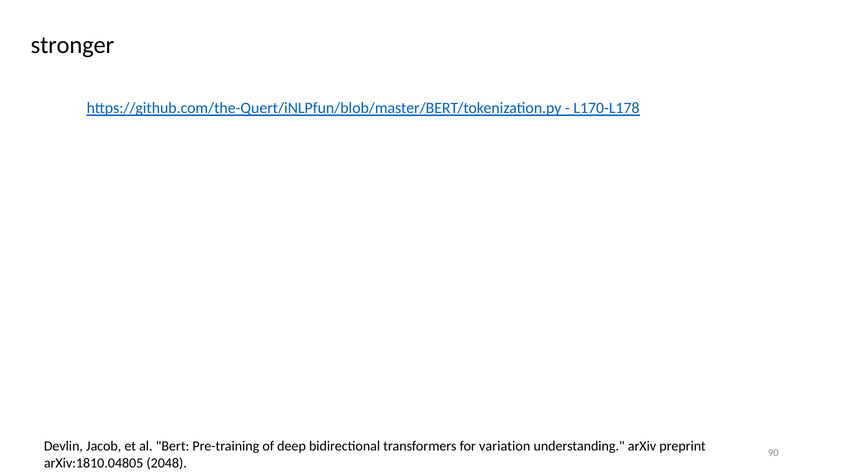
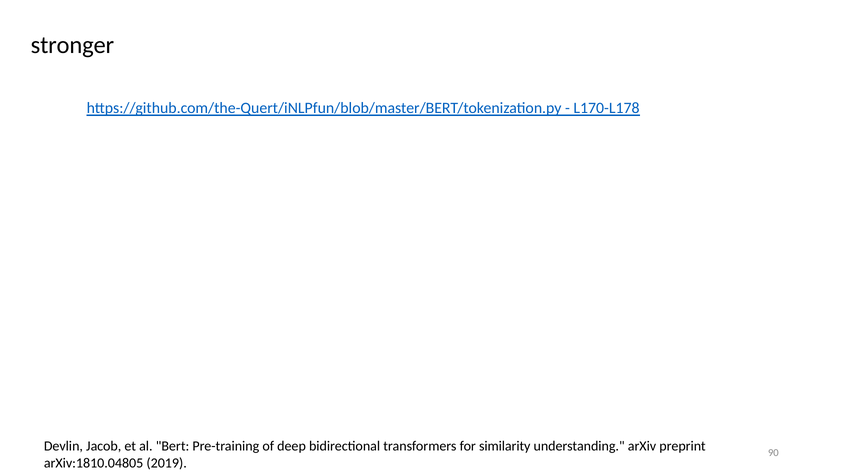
variation: variation -> similarity
2048: 2048 -> 2019
